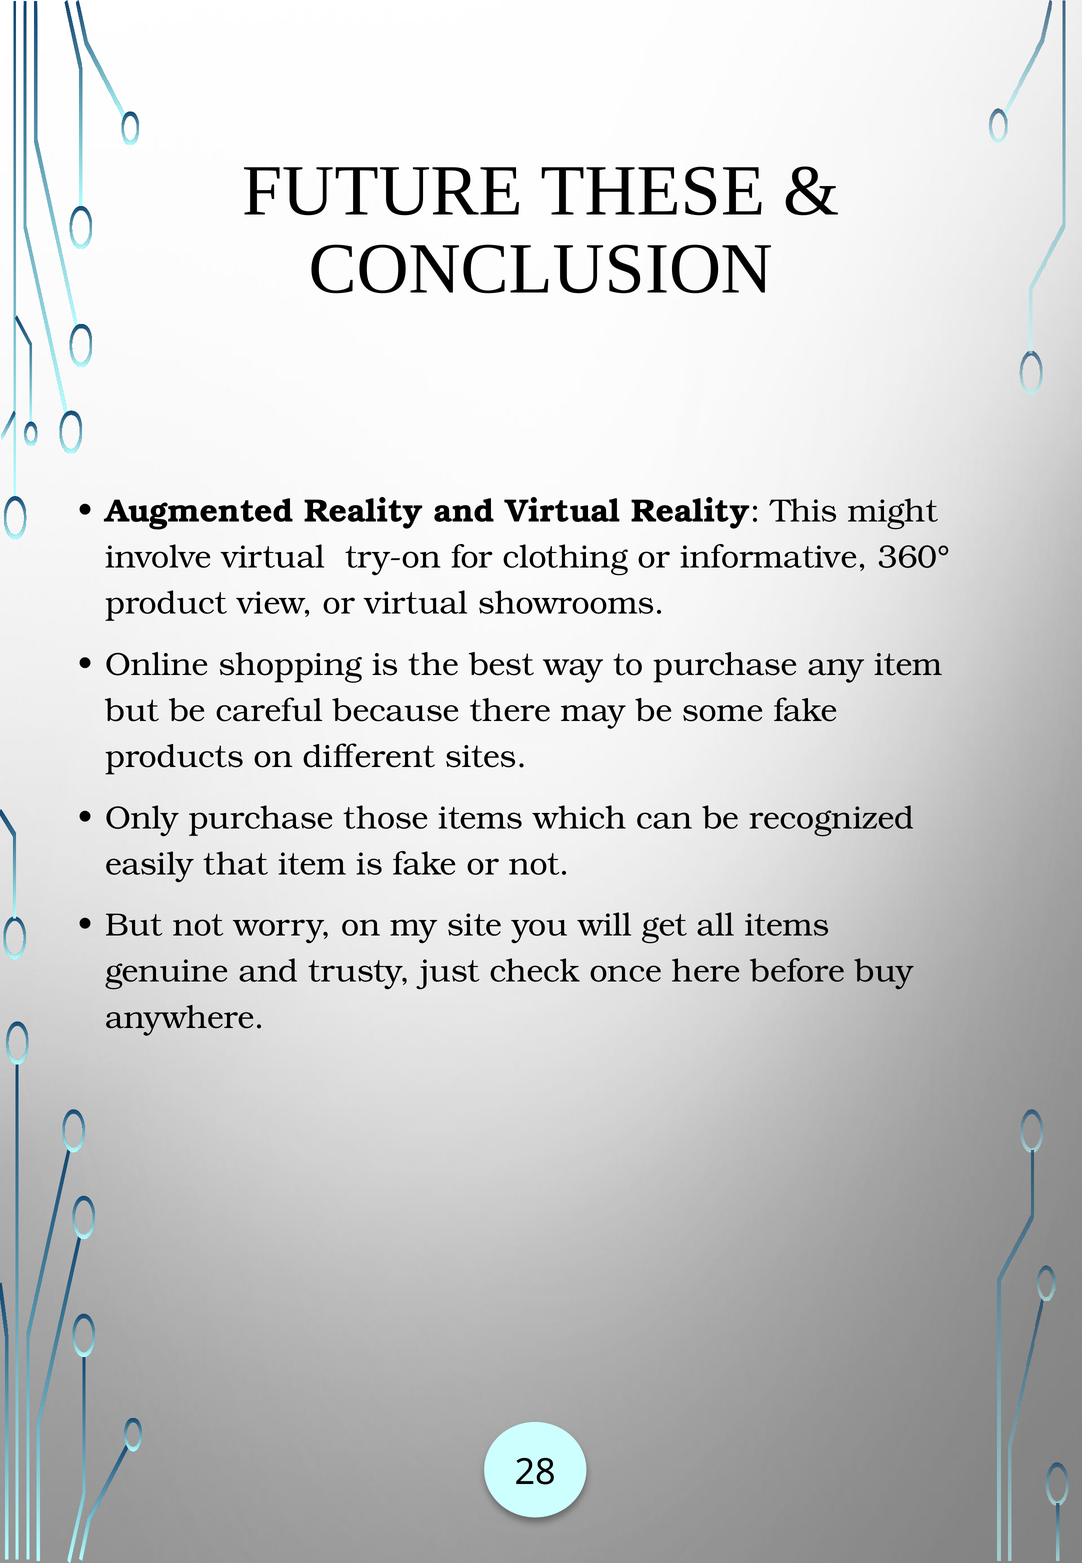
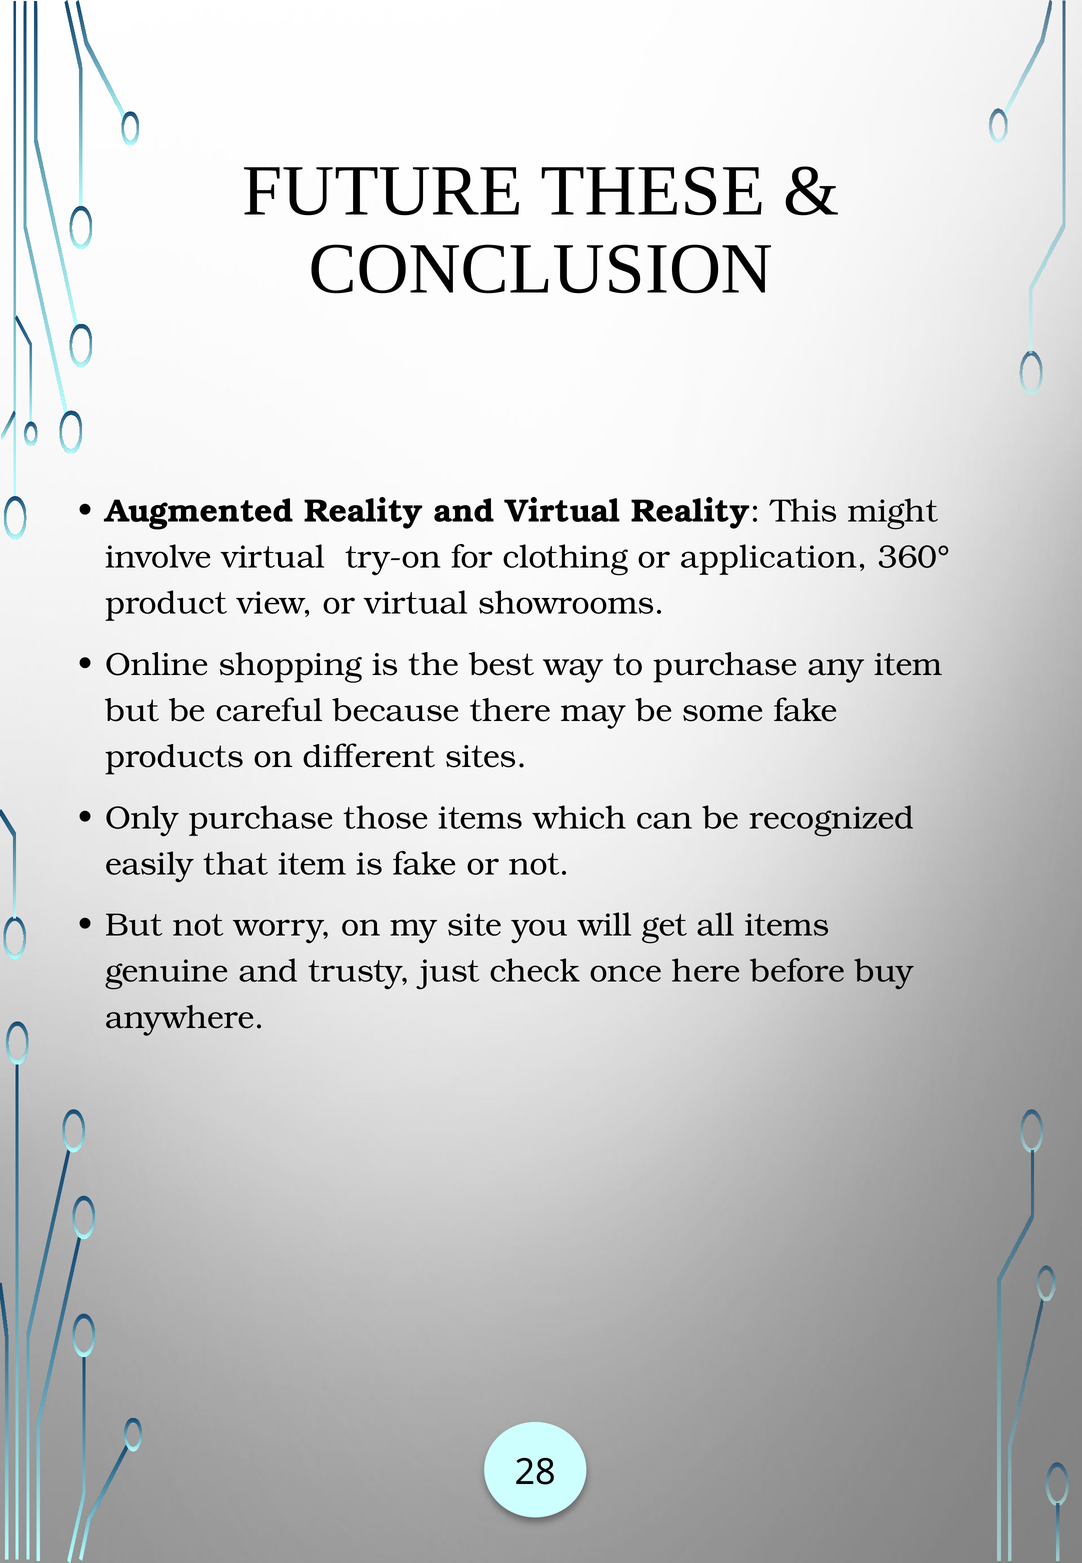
informative: informative -> application
